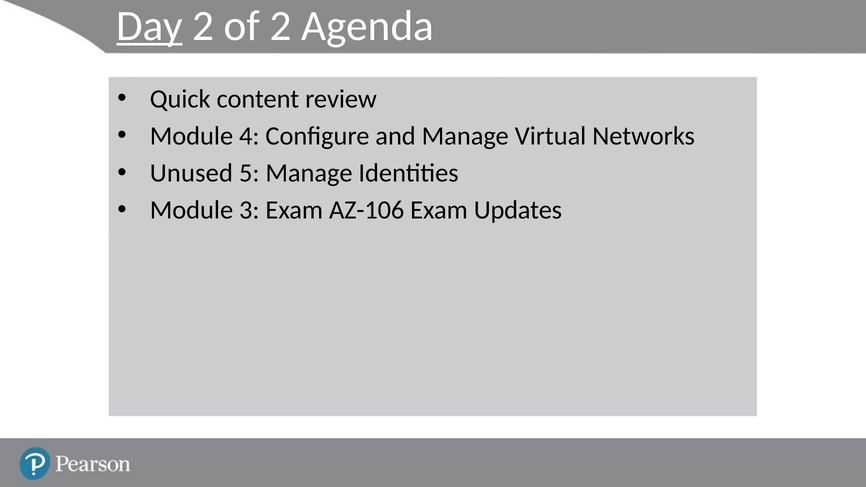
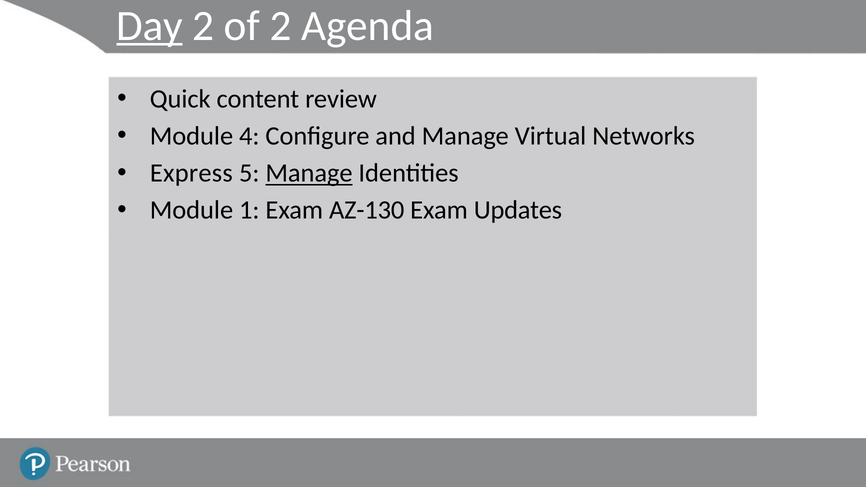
Unused: Unused -> Express
Manage at (309, 173) underline: none -> present
3: 3 -> 1
AZ-106: AZ-106 -> AZ-130
